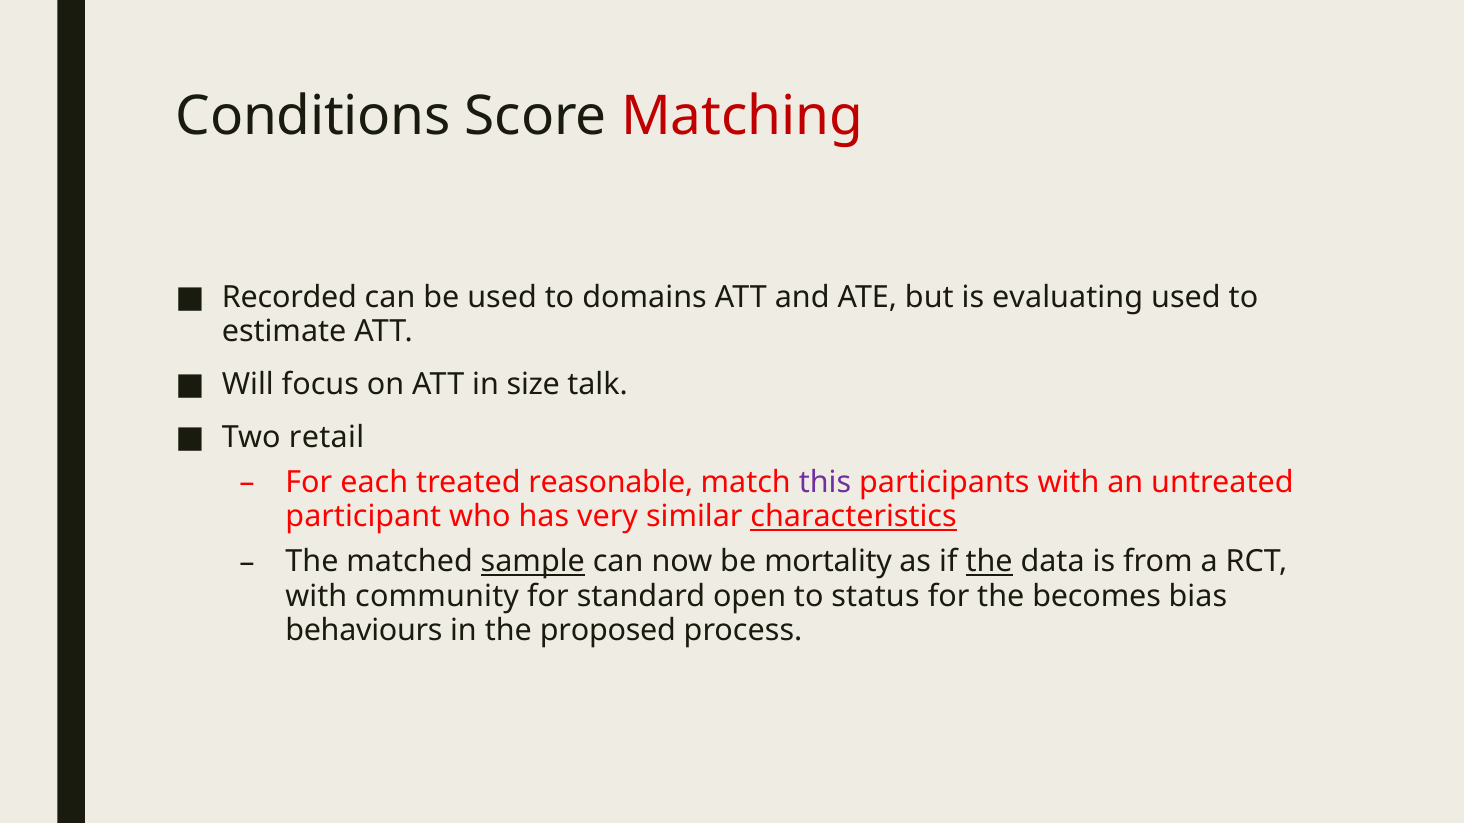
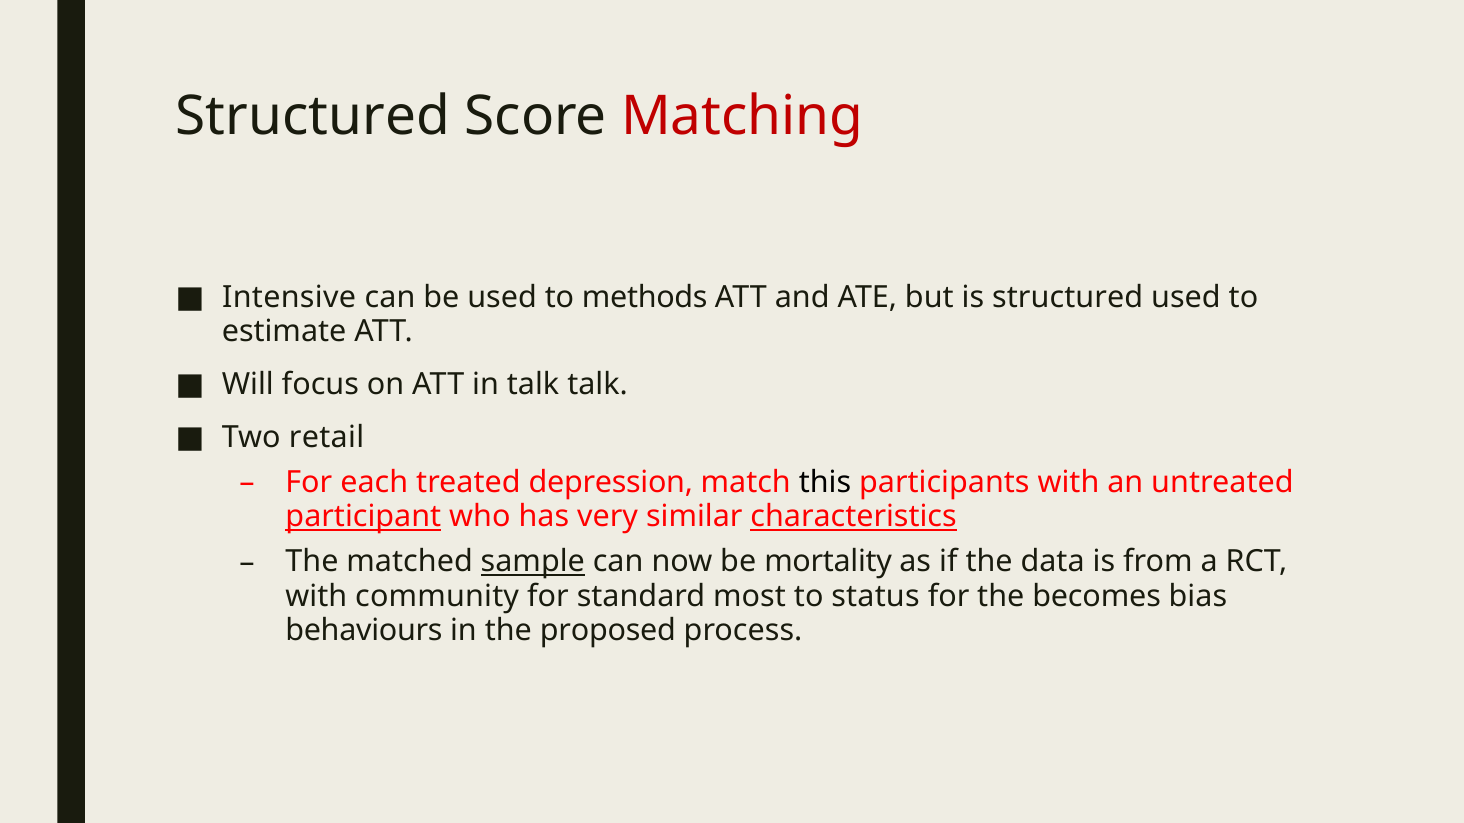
Conditions at (313, 117): Conditions -> Structured
Recorded: Recorded -> Intensive
domains: domains -> methods
is evaluating: evaluating -> structured
in size: size -> talk
reasonable: reasonable -> depression
this colour: purple -> black
participant underline: none -> present
the at (989, 562) underline: present -> none
open: open -> most
